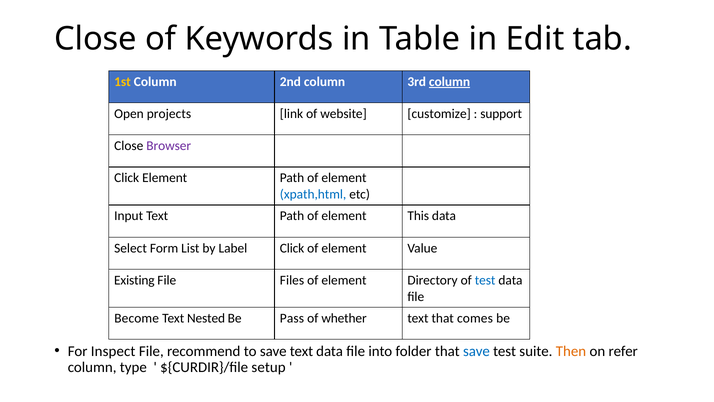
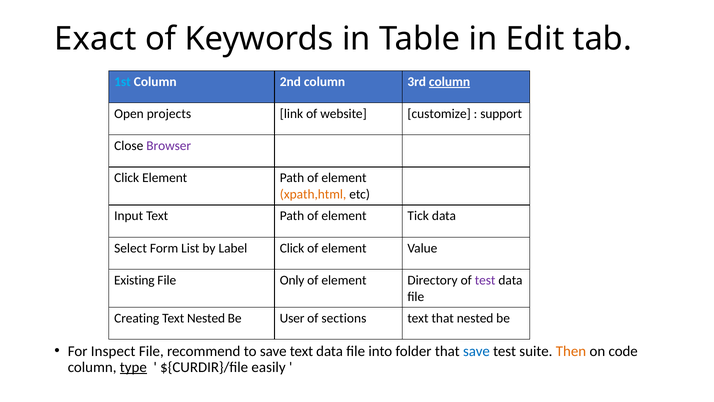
Close at (96, 39): Close -> Exact
1st colour: yellow -> light blue
xpath,html colour: blue -> orange
This: This -> Tick
Files: Files -> Only
test at (485, 280) colour: blue -> purple
Become: Become -> Creating
Pass: Pass -> User
whether: whether -> sections
that comes: comes -> nested
refer: refer -> code
type underline: none -> present
setup: setup -> easily
